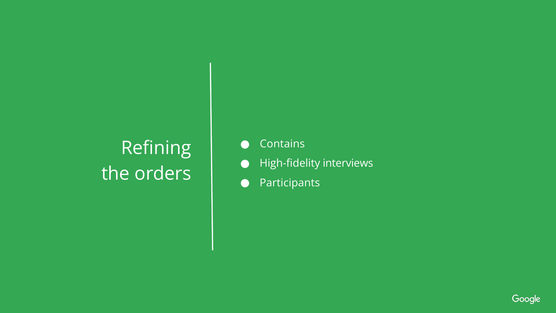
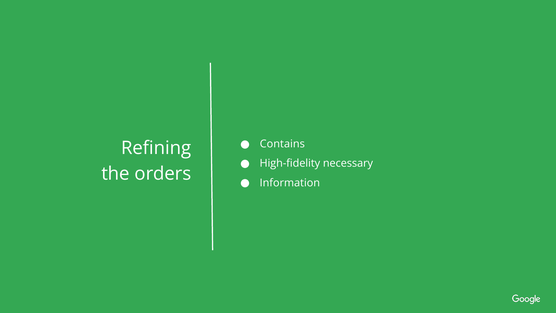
interviews: interviews -> necessary
Participants: Participants -> Information
